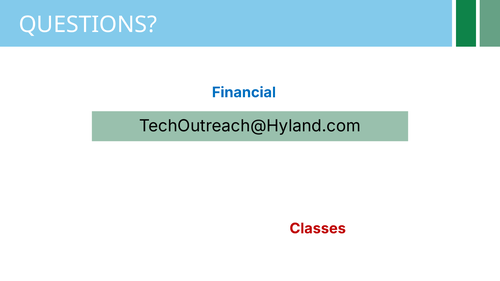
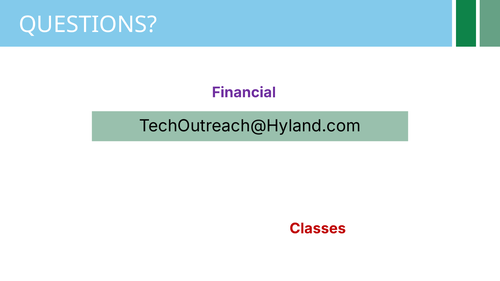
Financial colour: blue -> purple
